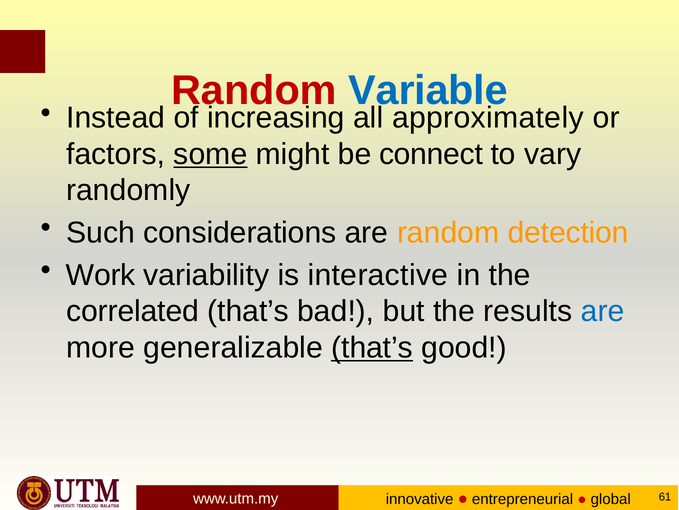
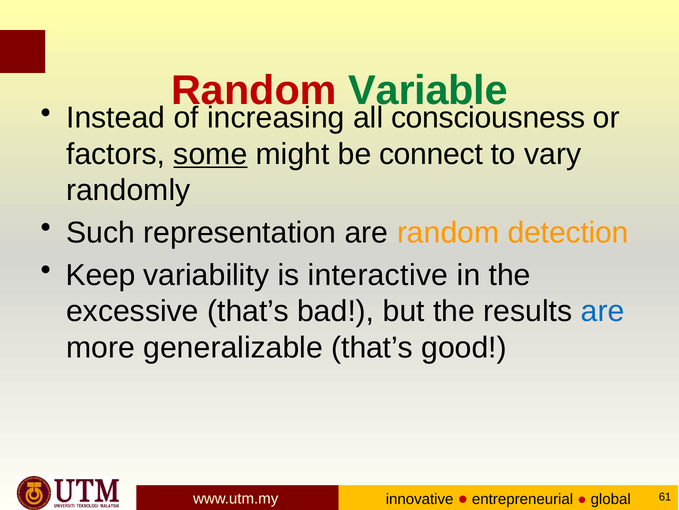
Variable colour: blue -> green
approximately: approximately -> consciousness
considerations: considerations -> representation
Work: Work -> Keep
correlated: correlated -> excessive
that’s at (372, 347) underline: present -> none
